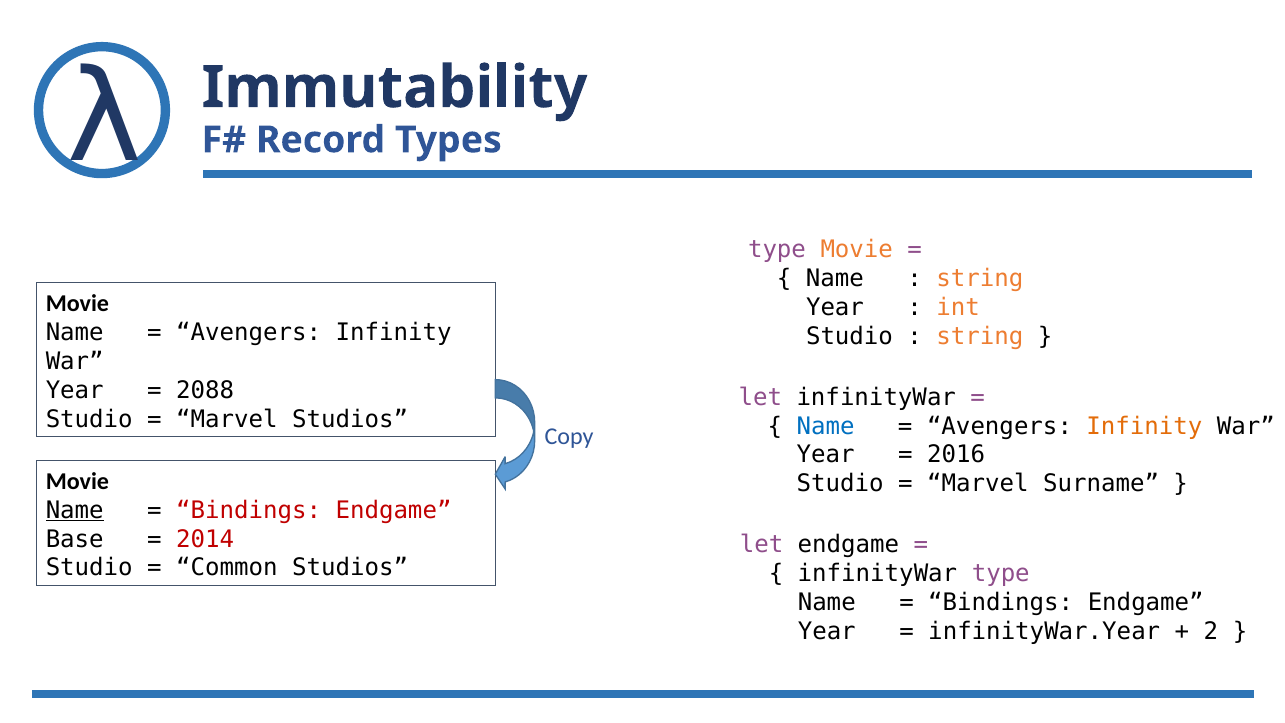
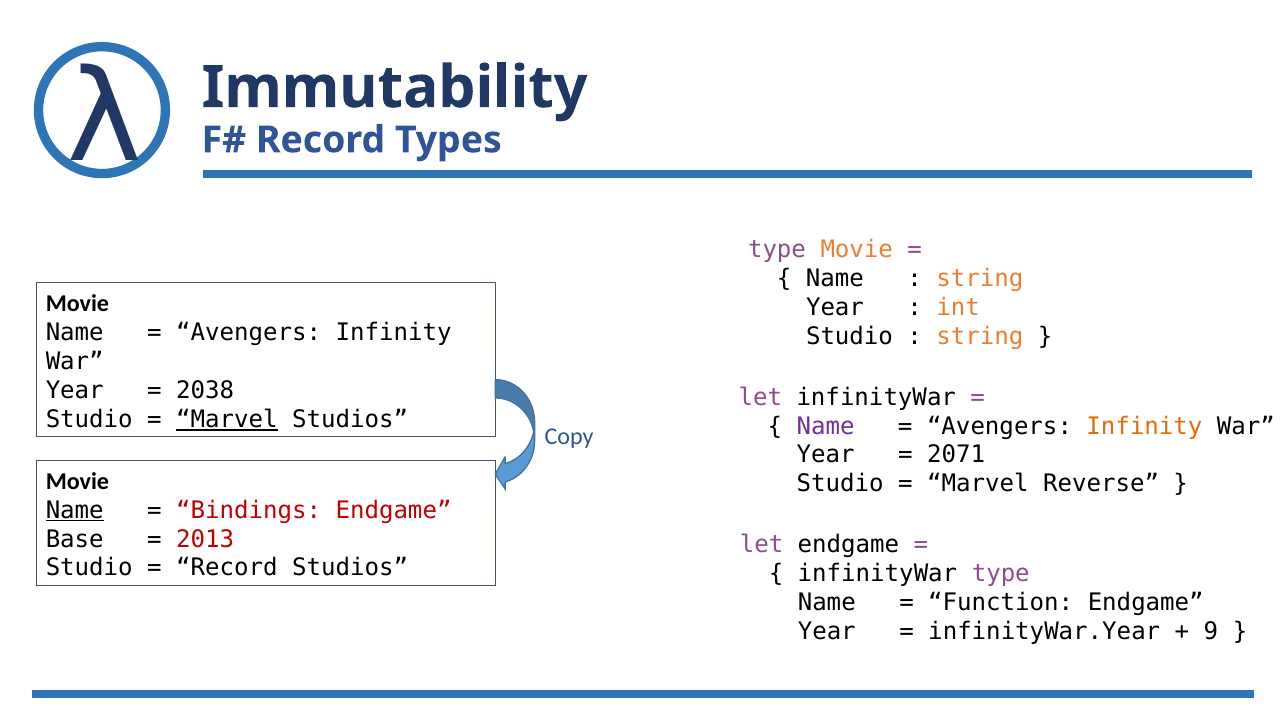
2088: 2088 -> 2038
Marvel at (227, 419) underline: none -> present
Name at (826, 426) colour: blue -> purple
2016: 2016 -> 2071
Surname: Surname -> Reverse
2014: 2014 -> 2013
Common at (227, 568): Common -> Record
Bindings at (1001, 602): Bindings -> Function
2: 2 -> 9
